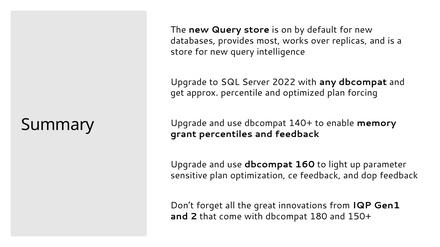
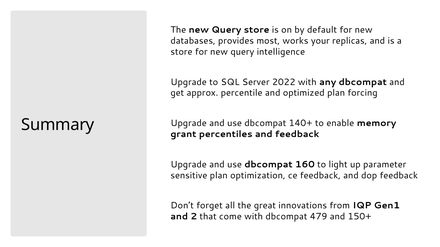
over: over -> your
180: 180 -> 479
